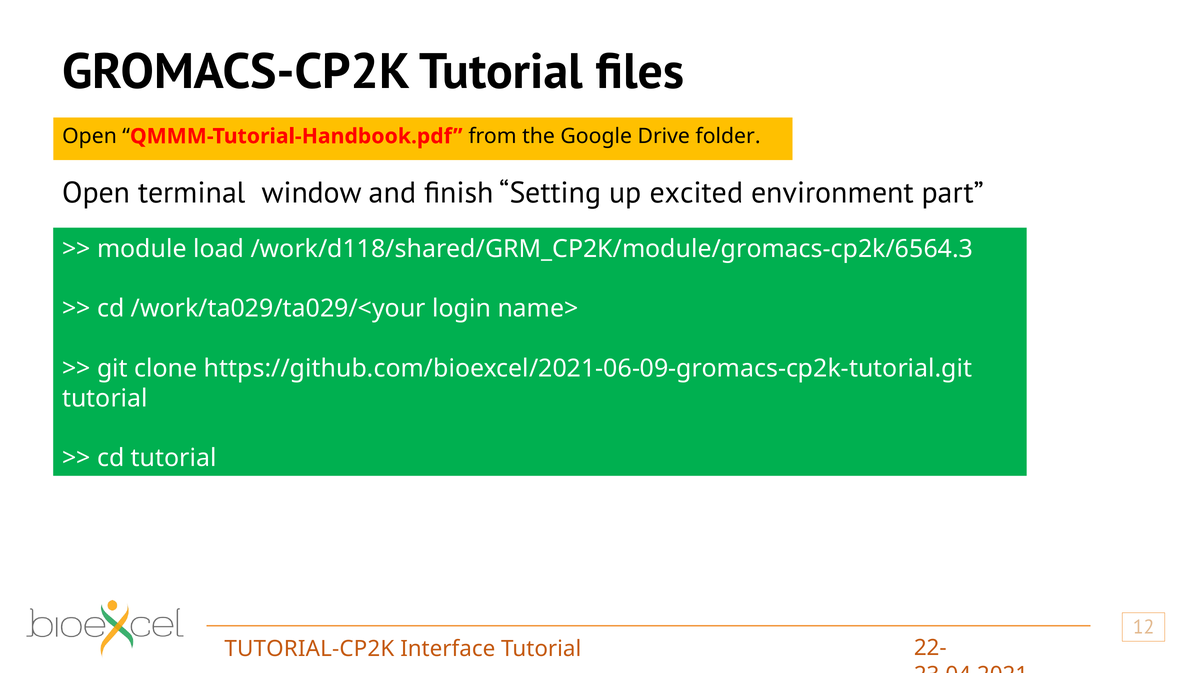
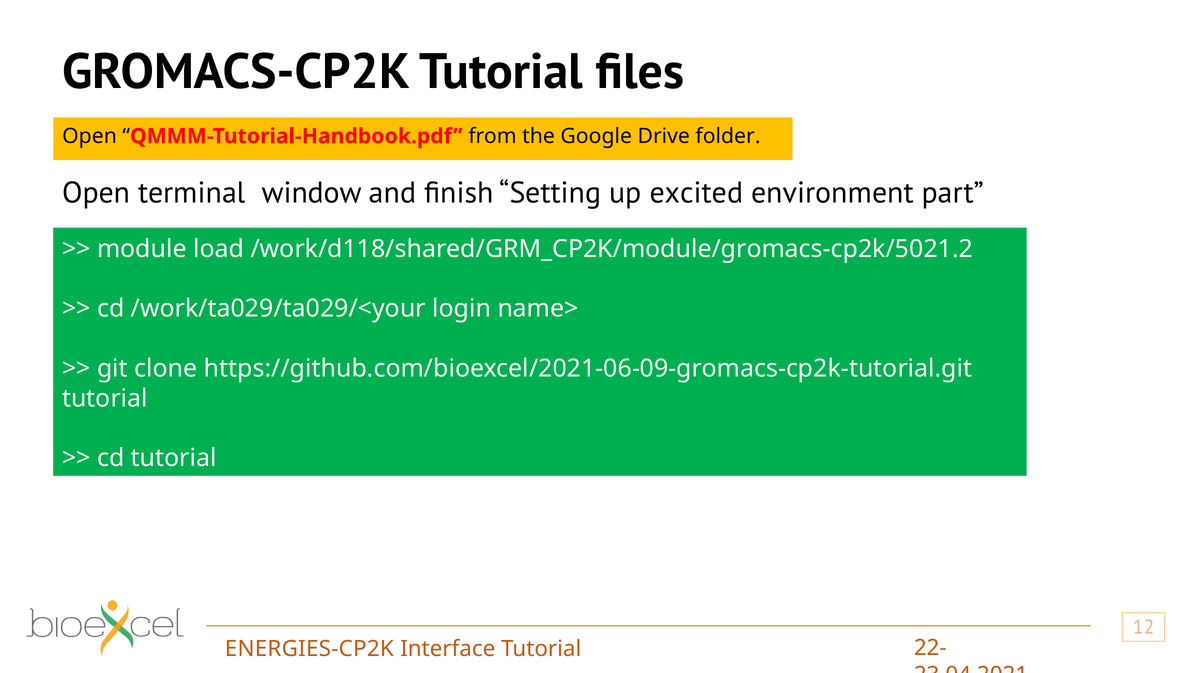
/work/d118/shared/GRM_CP2K/module/gromacs-cp2k/6564.3: /work/d118/shared/GRM_CP2K/module/gromacs-cp2k/6564.3 -> /work/d118/shared/GRM_CP2K/module/gromacs-cp2k/5021.2
TUTORIAL-CP2K: TUTORIAL-CP2K -> ENERGIES-CP2K
